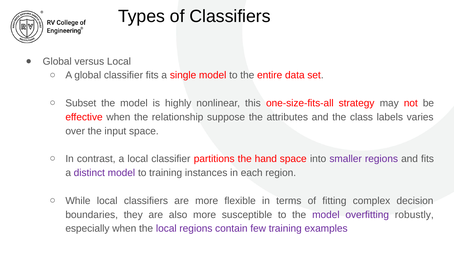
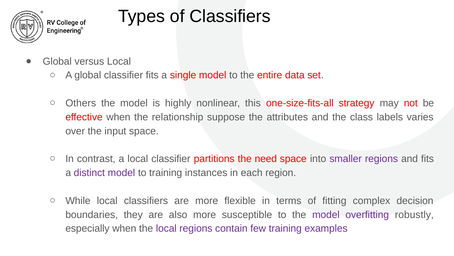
Subset: Subset -> Others
hand: hand -> need
